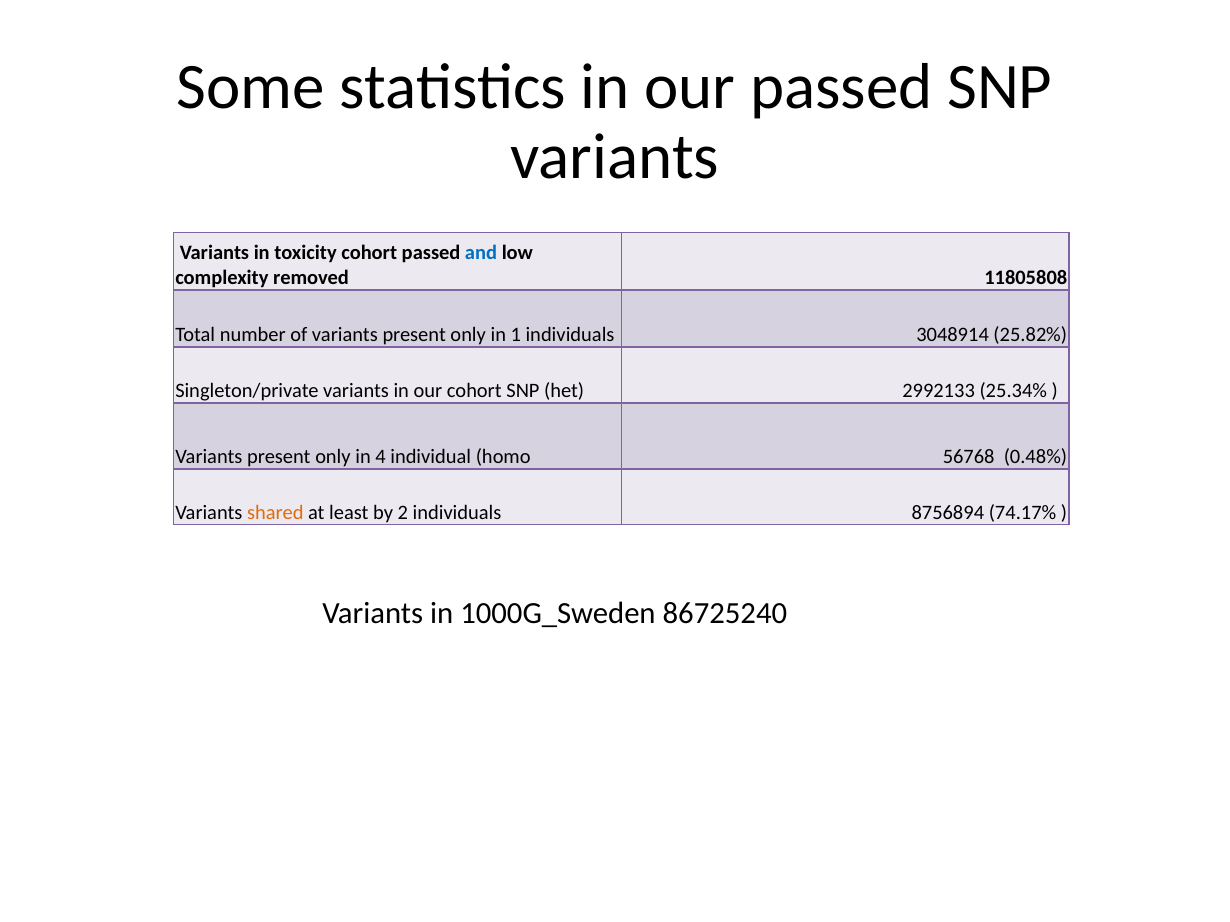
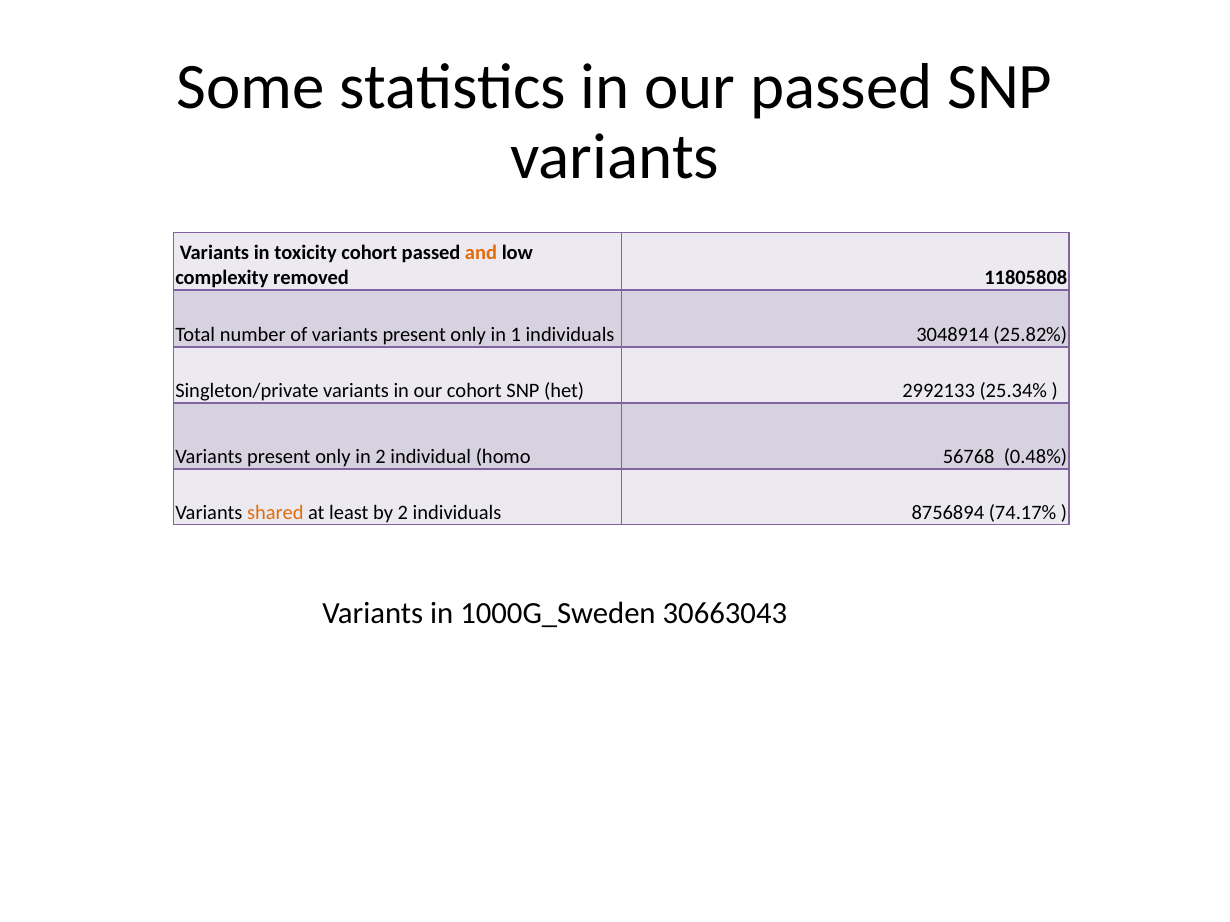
and colour: blue -> orange
in 4: 4 -> 2
86725240: 86725240 -> 30663043
